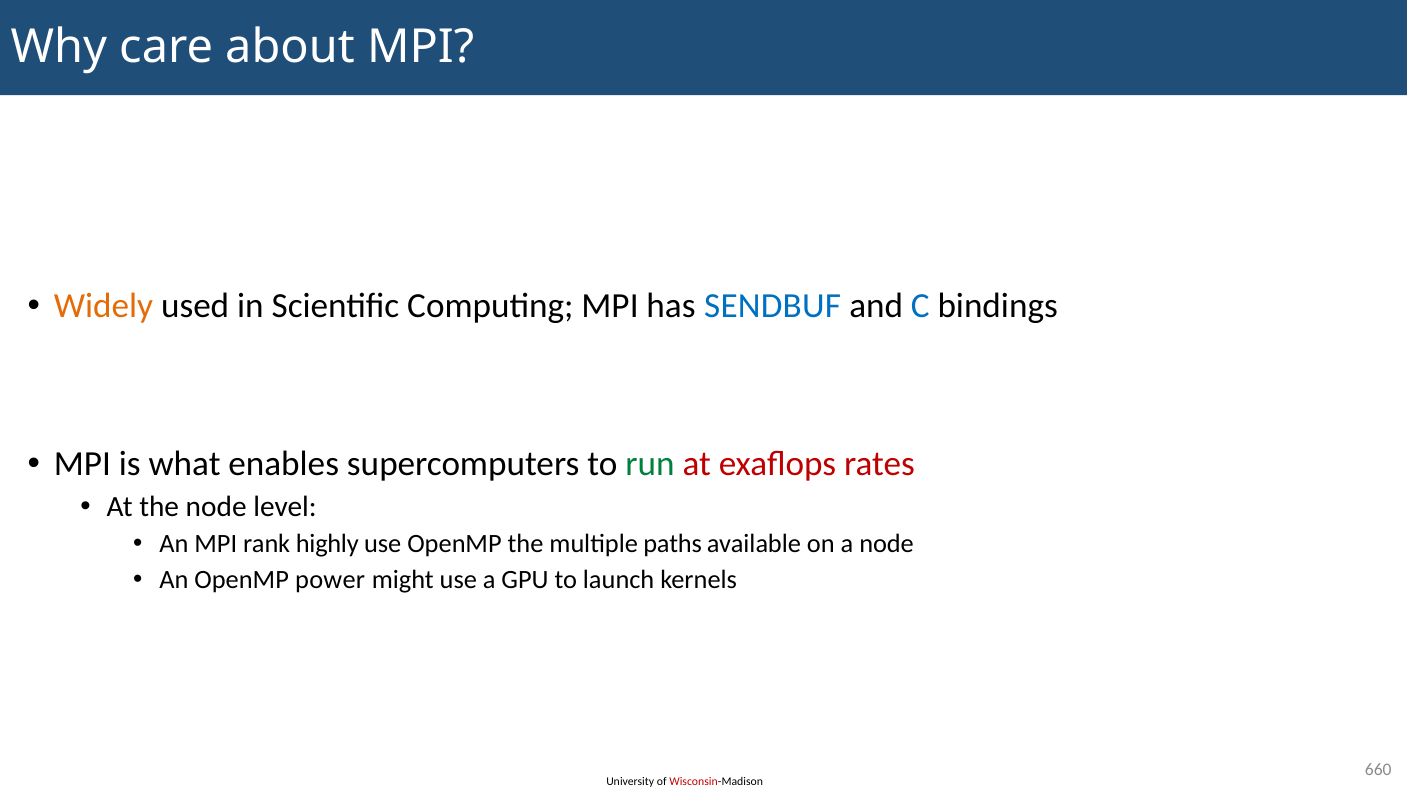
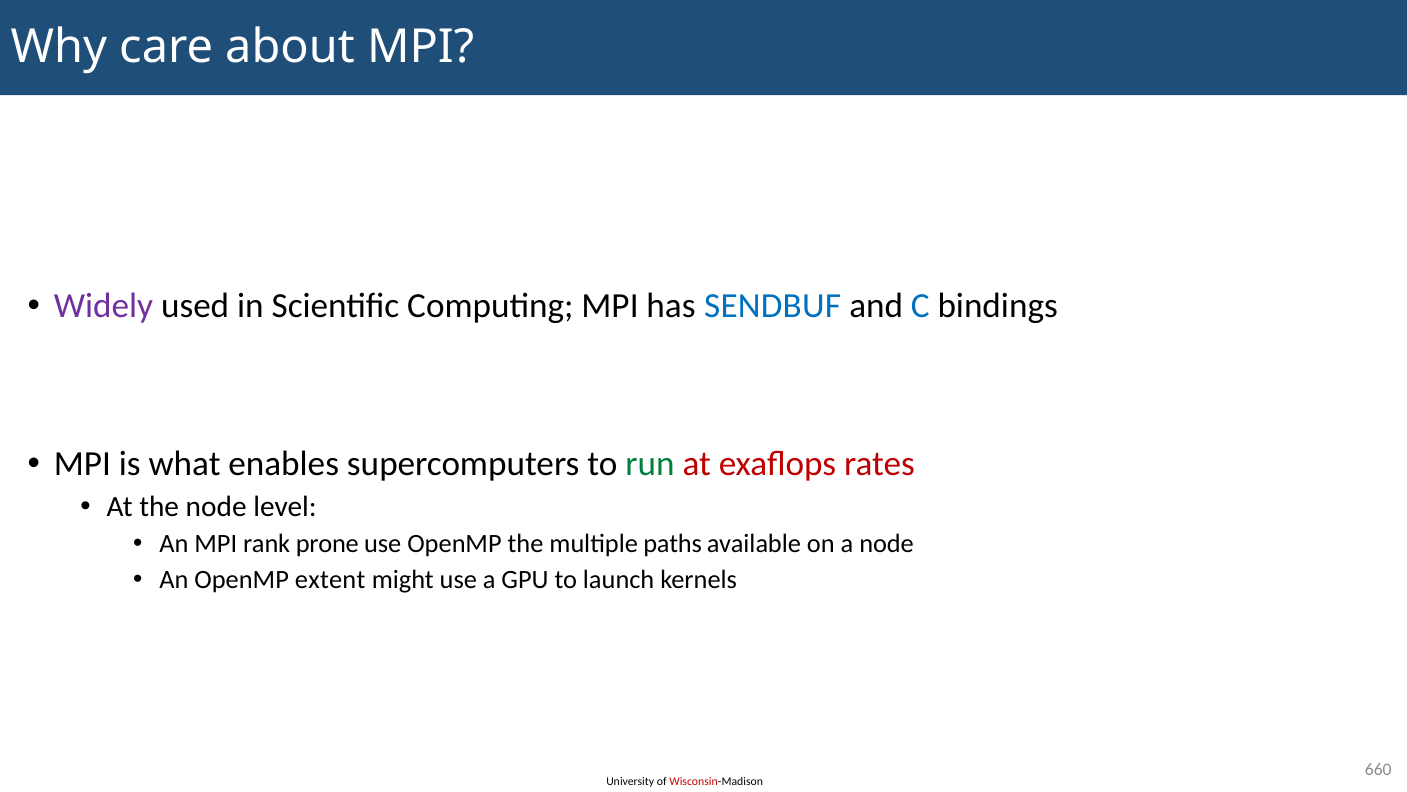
Widely colour: orange -> purple
highly: highly -> prone
power: power -> extent
